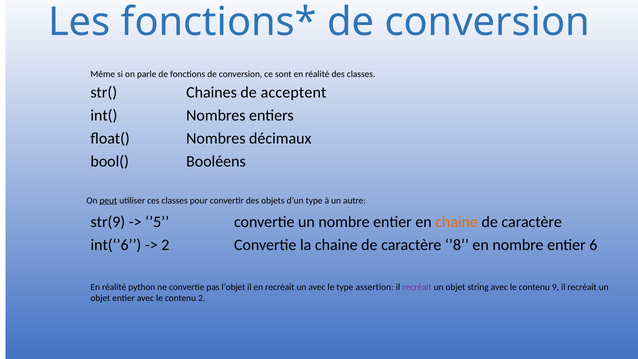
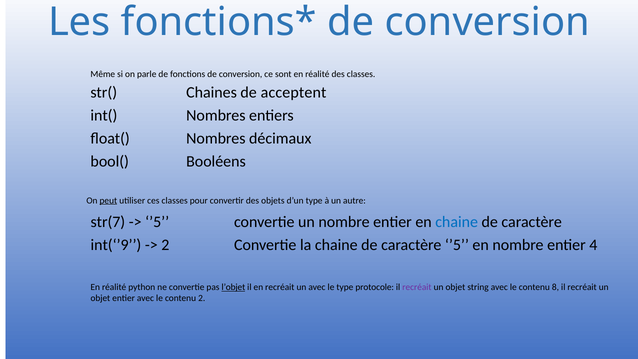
str(9: str(9 -> str(7
chaine at (457, 222) colour: orange -> blue
int(‘’6: int(‘’6 -> int(‘’9
caractère ’8: ’8 -> ’5
6: 6 -> 4
l’objet underline: none -> present
assertion: assertion -> protocole
9: 9 -> 8
